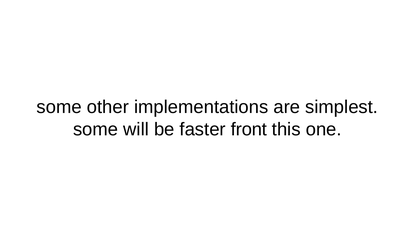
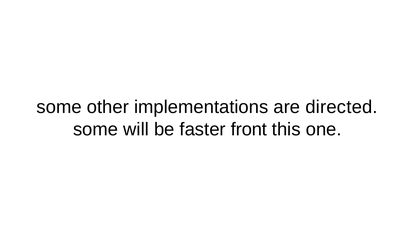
simplest: simplest -> directed
